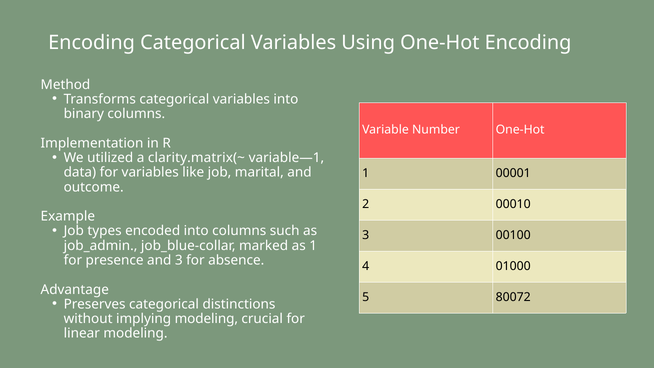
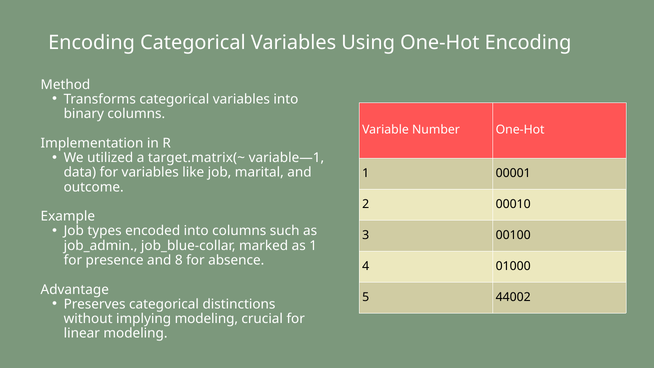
clarity.matrix(~: clarity.matrix(~ -> target.matrix(~
and 3: 3 -> 8
80072: 80072 -> 44002
